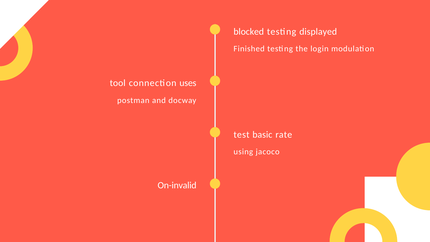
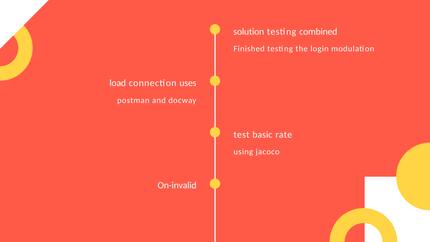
blocked: blocked -> solution
displayed: displayed -> combined
tool: tool -> load
